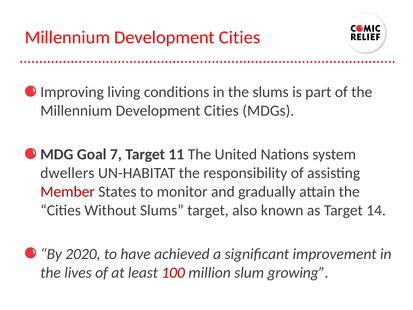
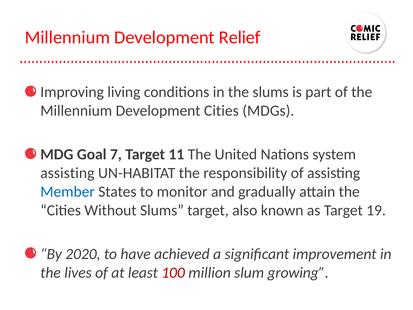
Cities at (240, 37): Cities -> Relief
dwellers at (67, 173): dwellers -> assisting
Member colour: red -> blue
14: 14 -> 19
